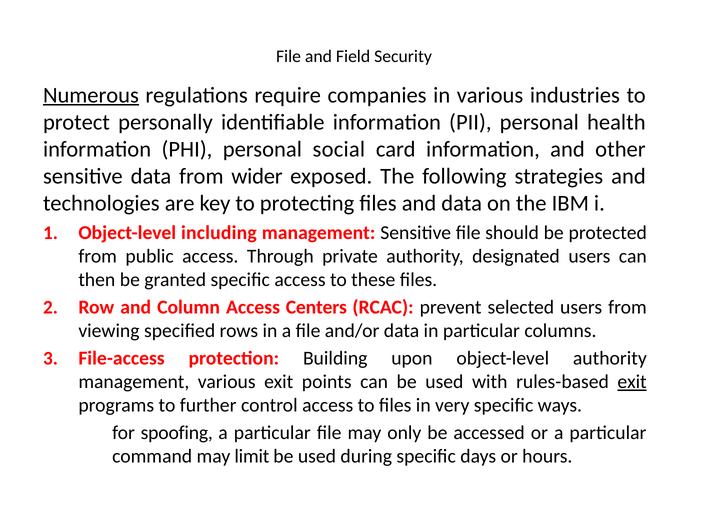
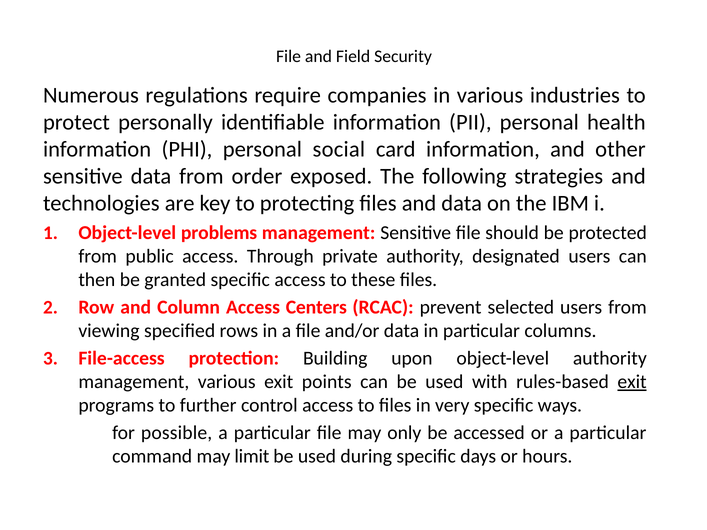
Numerous underline: present -> none
wider: wider -> order
including: including -> problems
spoofing: spoofing -> possible
